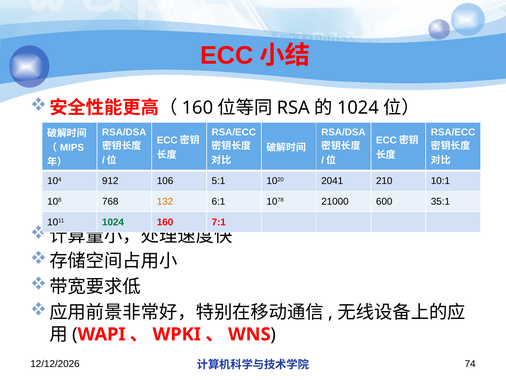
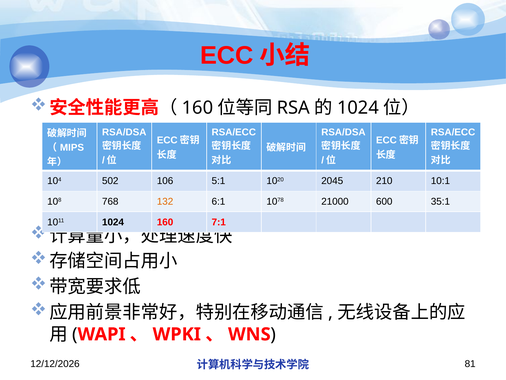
912: 912 -> 502
2041: 2041 -> 2045
1024 at (113, 222) colour: green -> black
74: 74 -> 81
